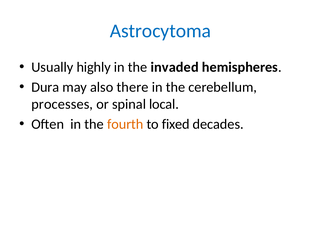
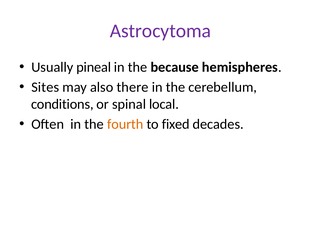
Astrocytoma colour: blue -> purple
highly: highly -> pineal
invaded: invaded -> because
Dura: Dura -> Sites
processes: processes -> conditions
